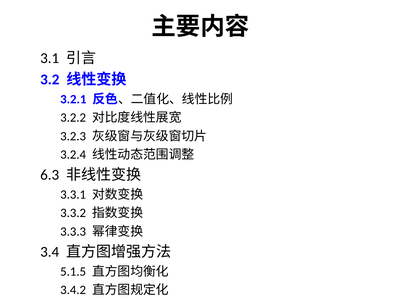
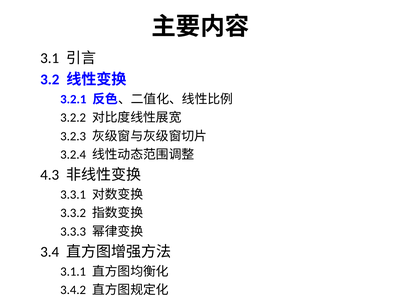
6.3: 6.3 -> 4.3
5.1.5: 5.1.5 -> 3.1.1
